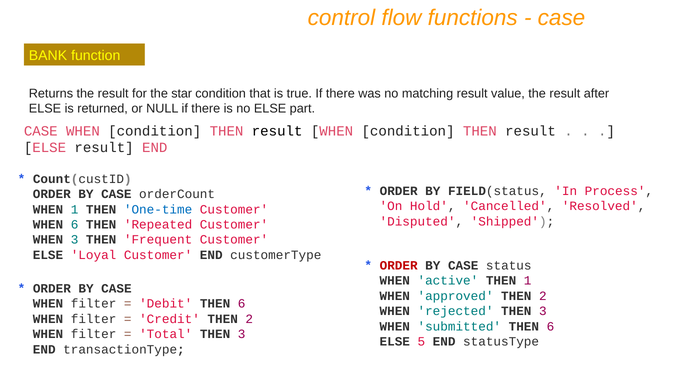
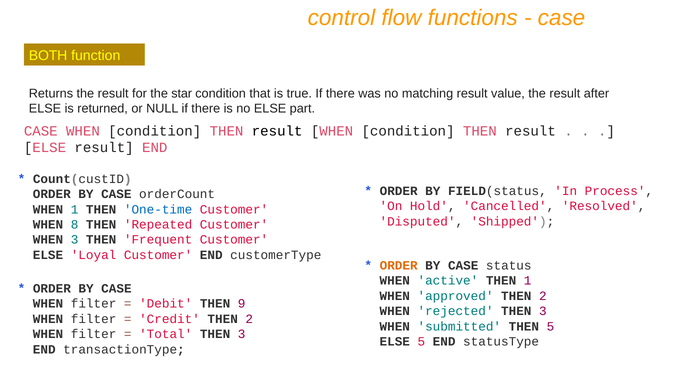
BANK: BANK -> BOTH
WHEN 6: 6 -> 8
ORDER at (399, 265) colour: red -> orange
Debit THEN 6: 6 -> 9
submitted THEN 6: 6 -> 5
